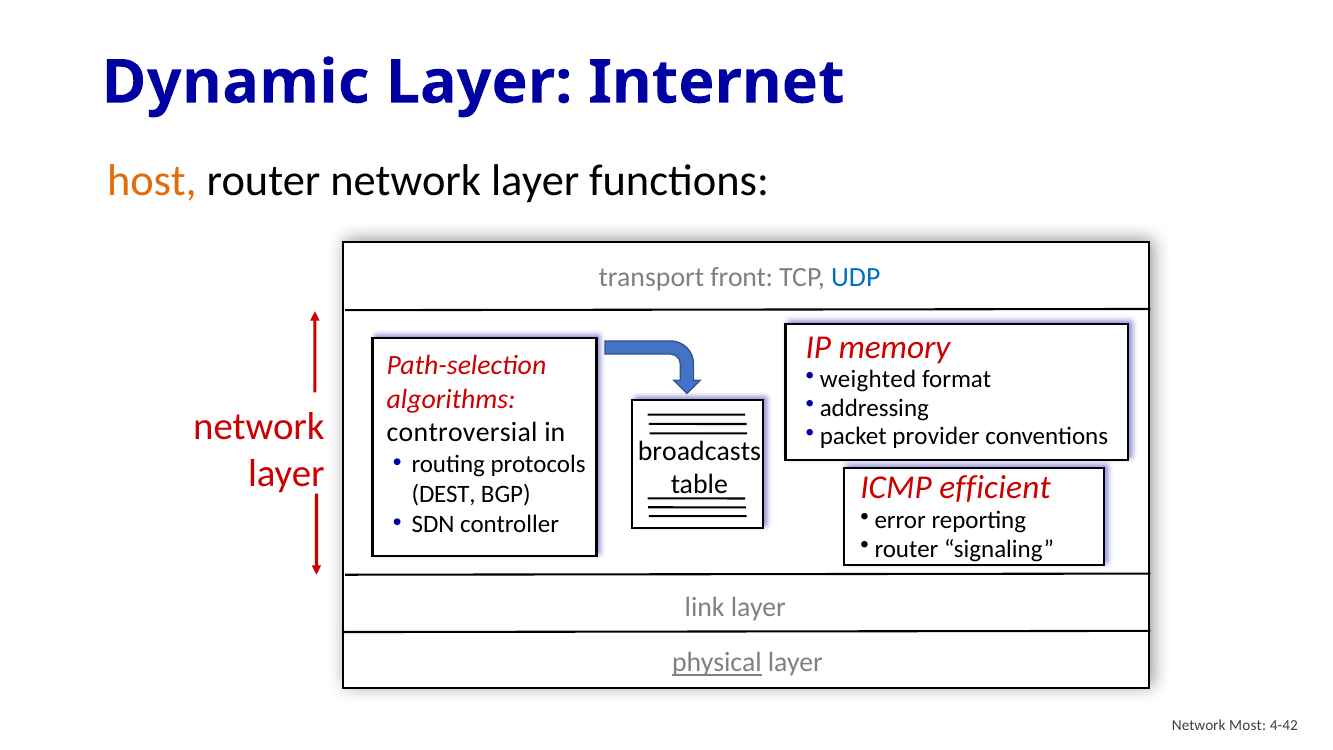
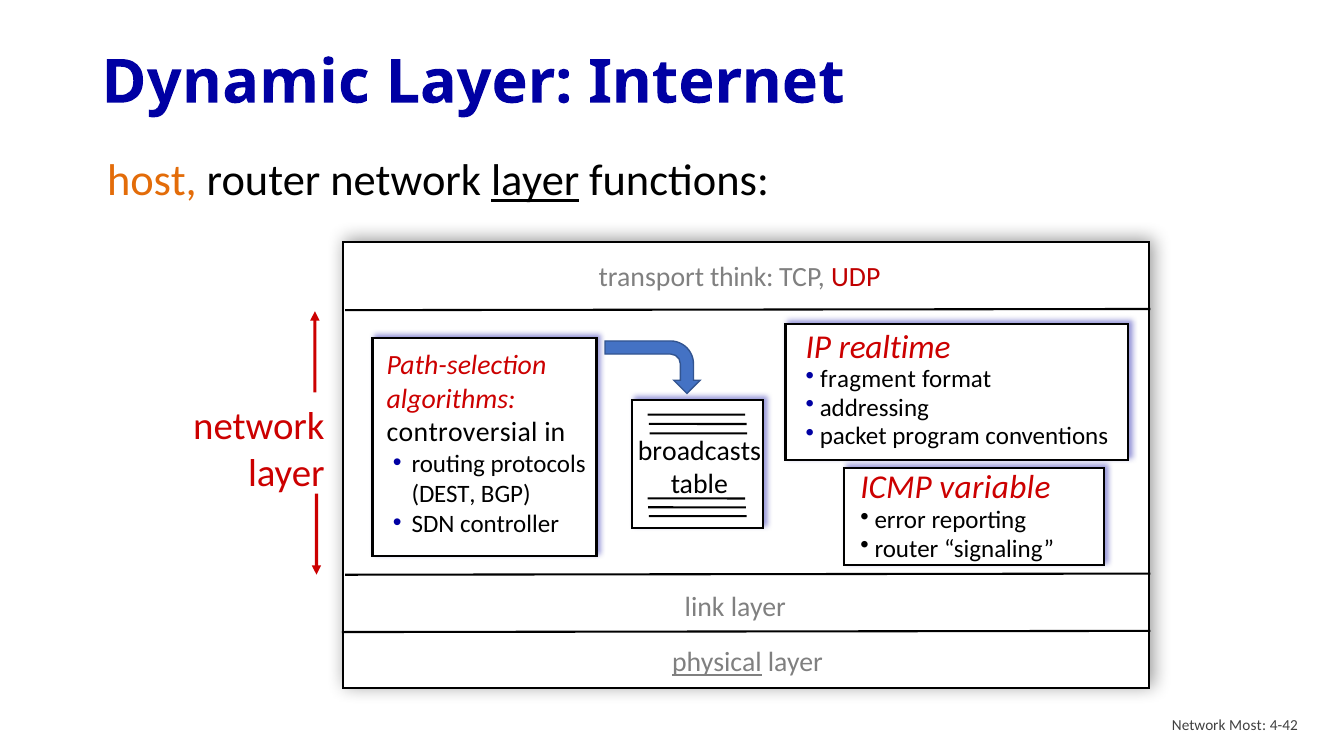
layer at (535, 181) underline: none -> present
front: front -> think
UDP colour: blue -> red
memory: memory -> realtime
weighted: weighted -> fragment
provider: provider -> program
efficient: efficient -> variable
